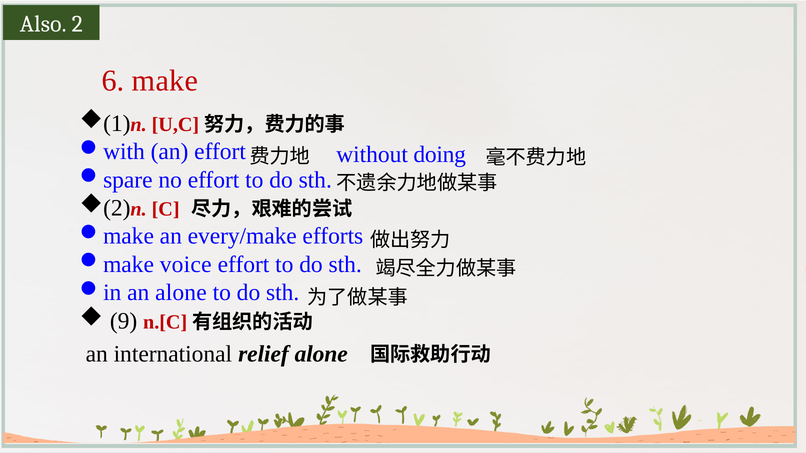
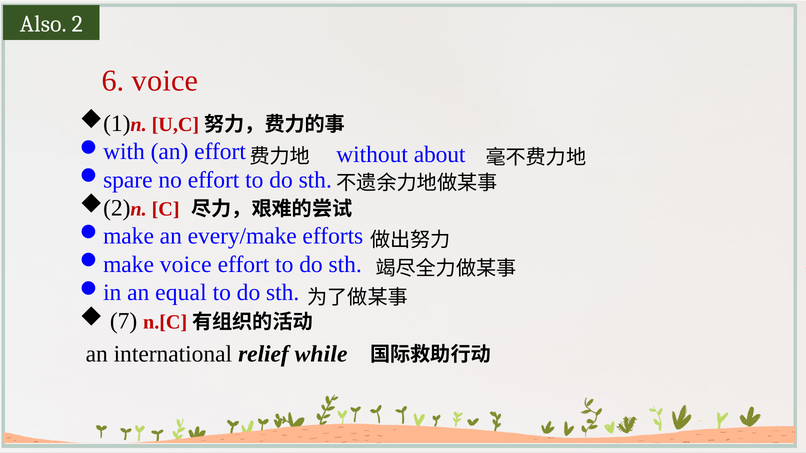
6 make: make -> voice
doing: doing -> about
an alone: alone -> equal
9: 9 -> 7
relief alone: alone -> while
